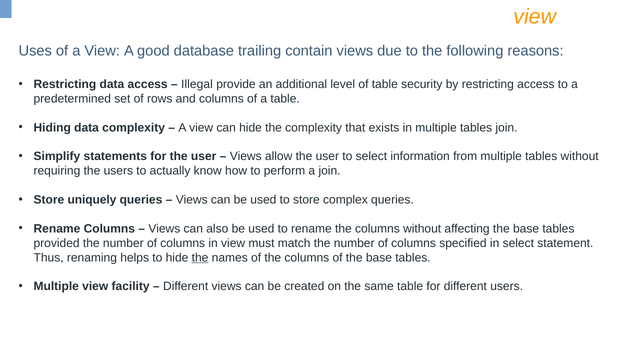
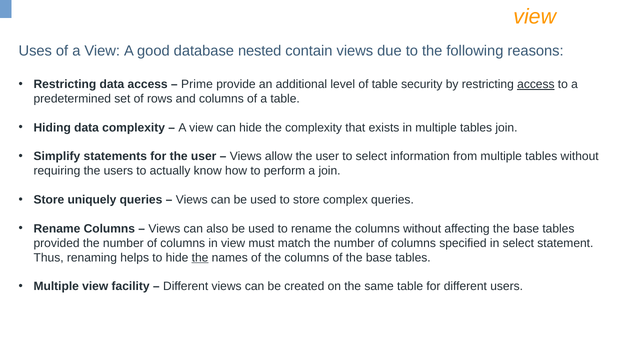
trailing: trailing -> nested
Illegal: Illegal -> Prime
access at (536, 84) underline: none -> present
